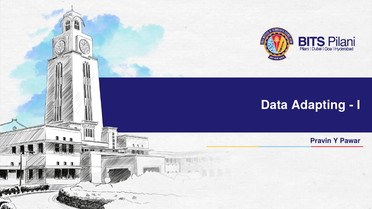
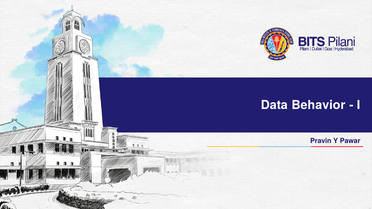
Adapting: Adapting -> Behavior
